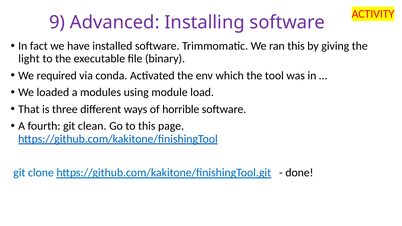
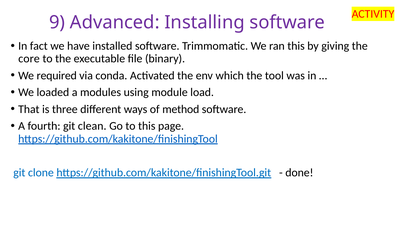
light: light -> core
horrible: horrible -> method
